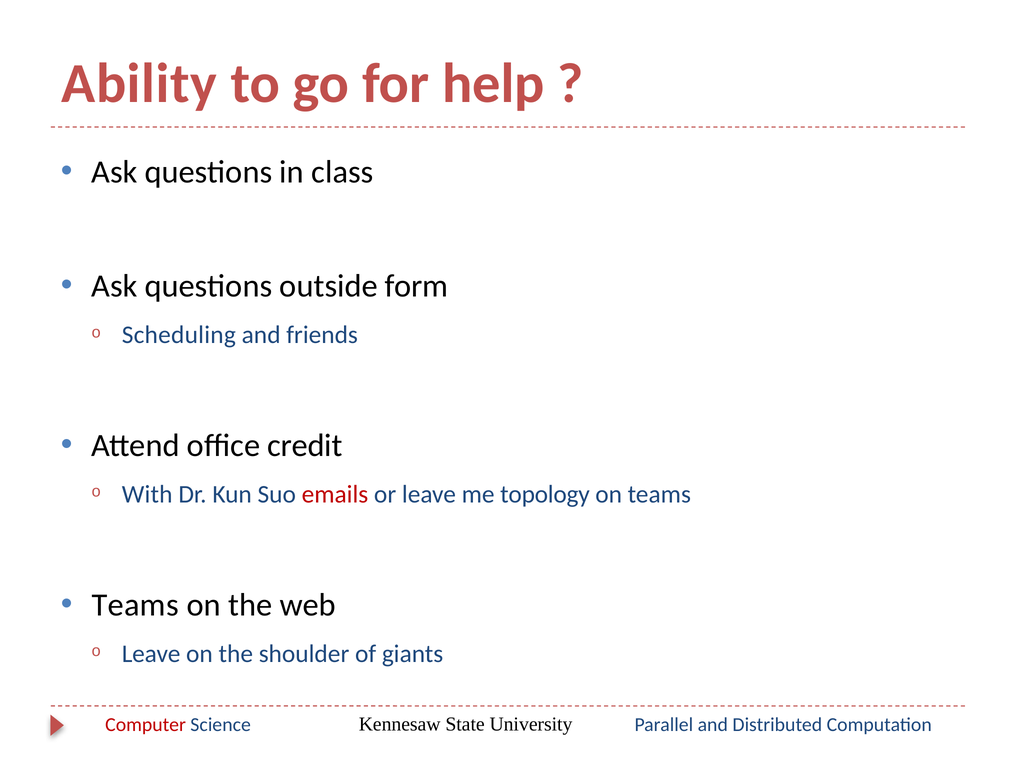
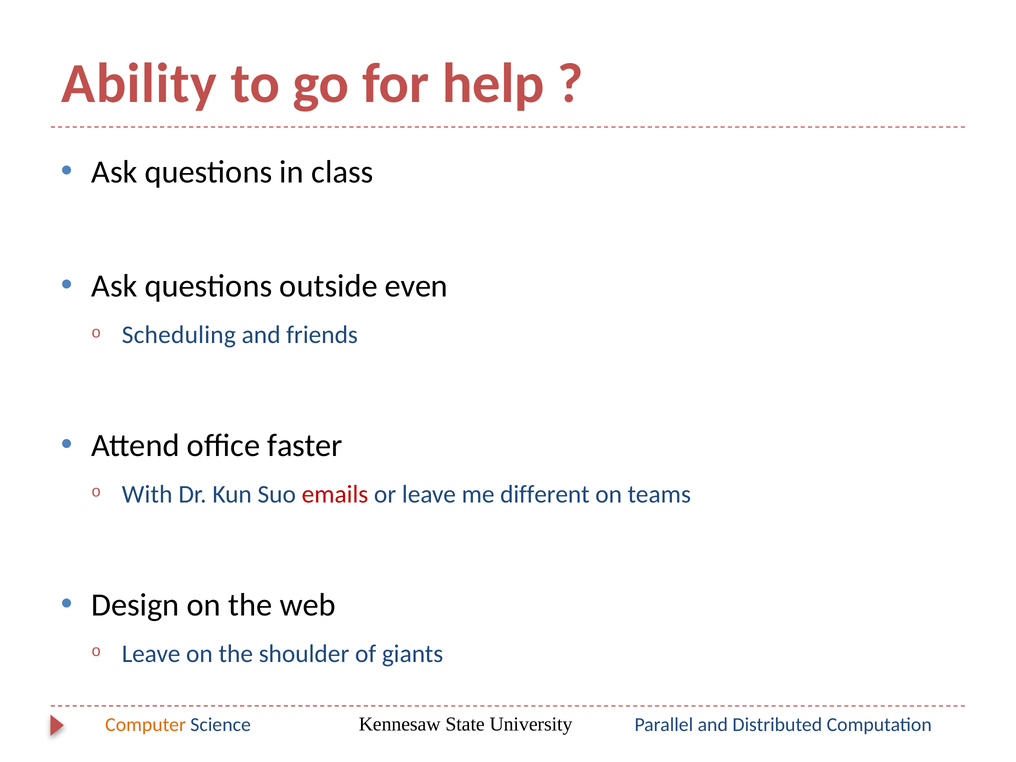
form: form -> even
credit: credit -> faster
topology: topology -> different
Teams at (135, 605): Teams -> Design
Computer colour: red -> orange
